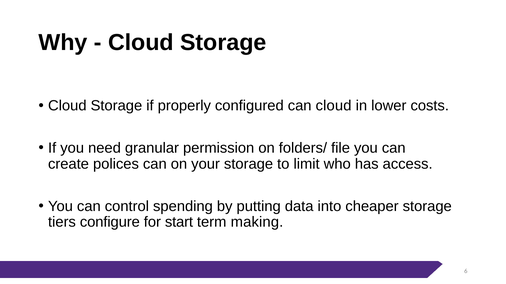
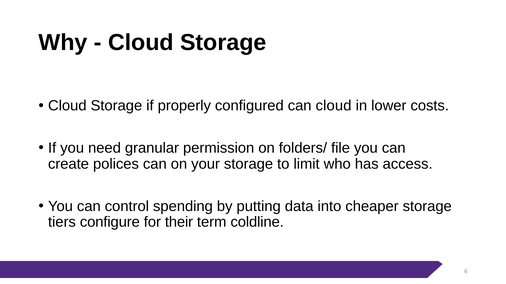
start: start -> their
making: making -> coldline
